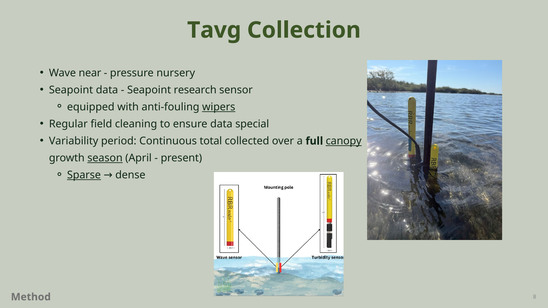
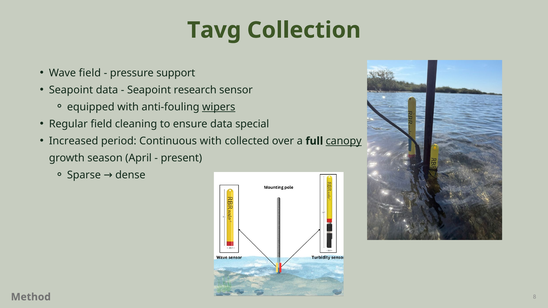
Wave near: near -> field
nursery: nursery -> support
Variability: Variability -> Increased
Continuous total: total -> with
season underline: present -> none
Sparse underline: present -> none
